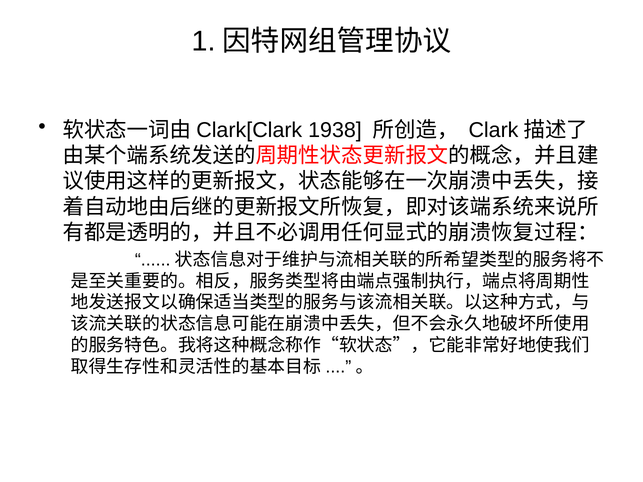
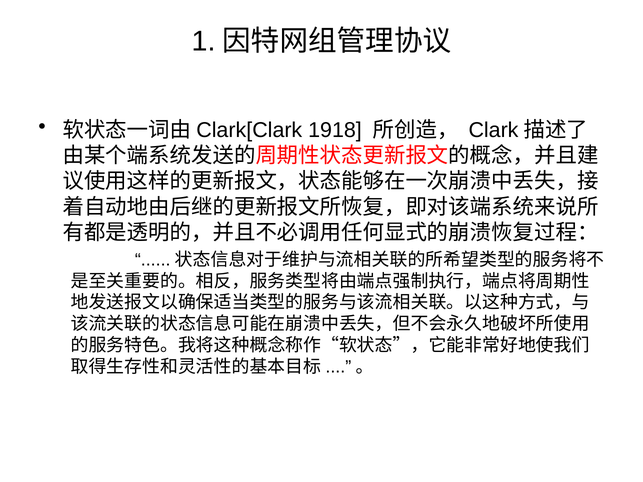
1938: 1938 -> 1918
